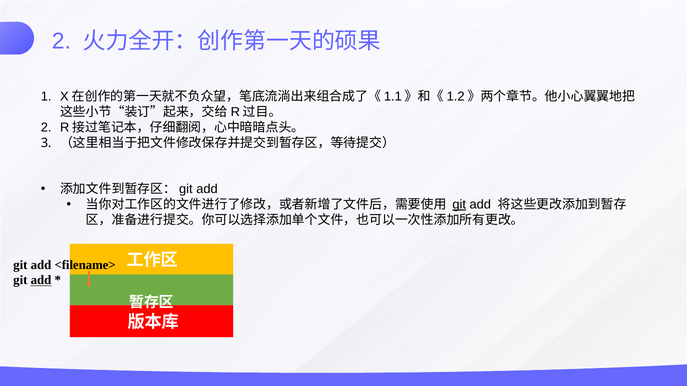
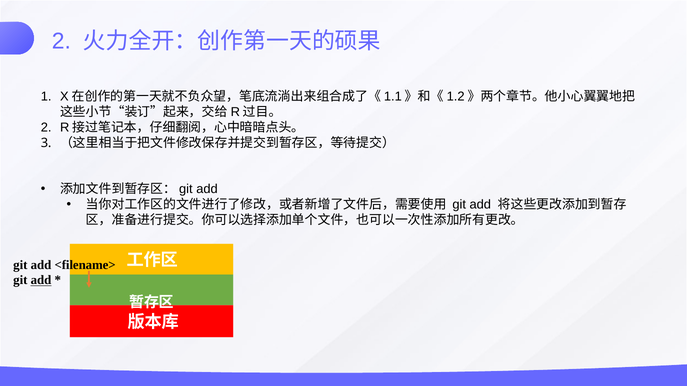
git at (459, 205) underline: present -> none
